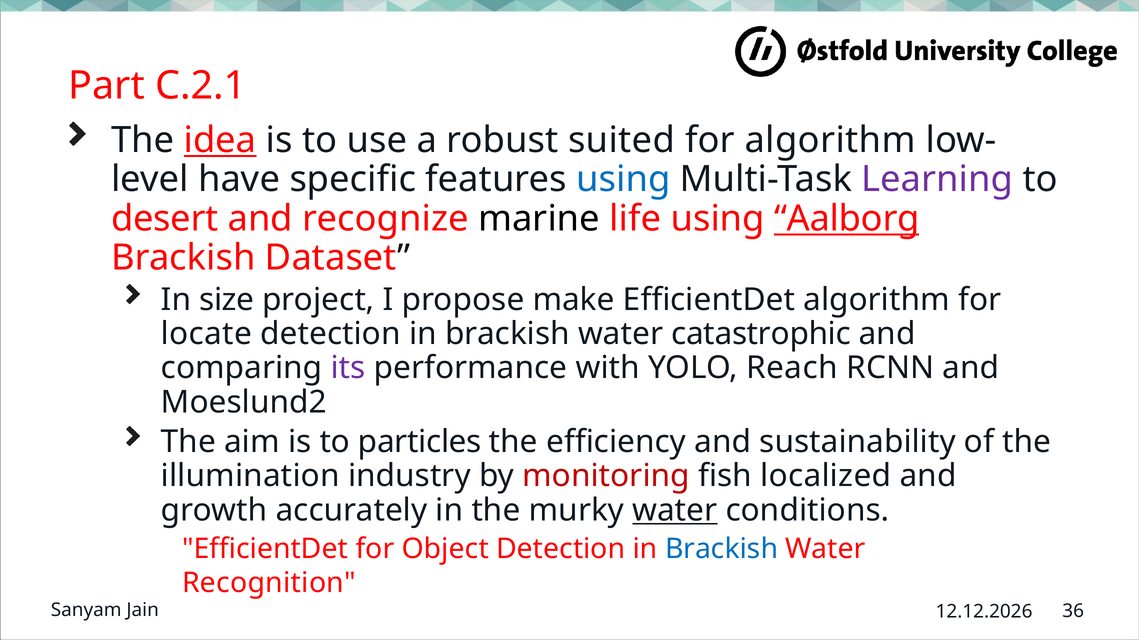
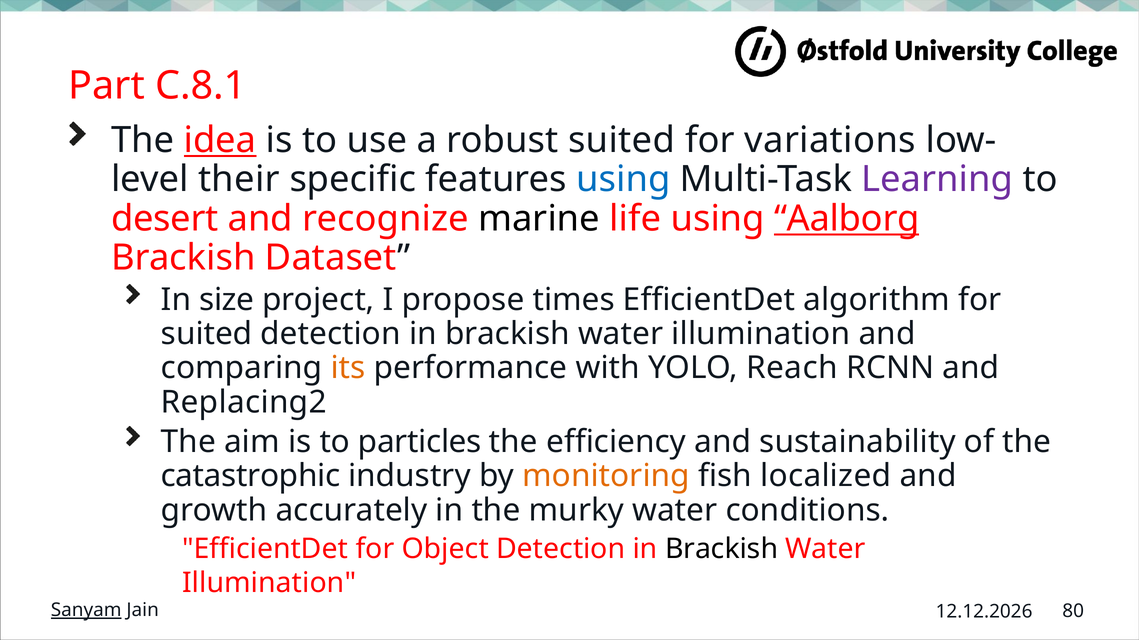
C.2.1: C.2.1 -> C.8.1
for algorithm: algorithm -> variations
have: have -> their
make: make -> times
locate at (206, 334): locate -> suited
catastrophic at (761, 334): catastrophic -> illumination
its colour: purple -> orange
Moeslund2: Moeslund2 -> Replacing2
illumination: illumination -> catastrophic
monitoring colour: red -> orange
water at (675, 511) underline: present -> none
Brackish at (722, 549) colour: blue -> black
Recognition at (269, 584): Recognition -> Illumination
Sanyam underline: none -> present
36: 36 -> 80
